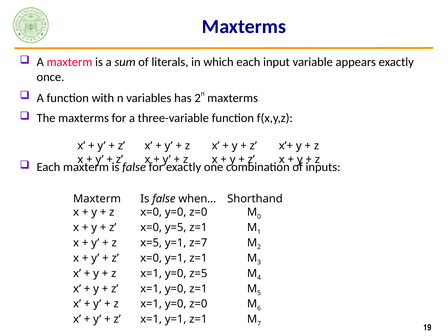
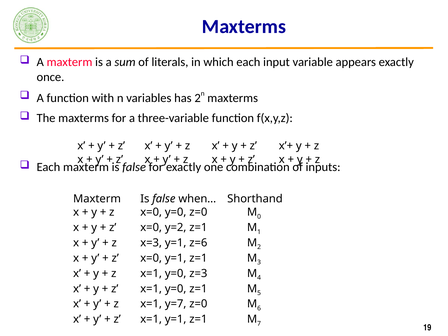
y=5: y=5 -> y=2
x=5: x=5 -> x=3
z=7: z=7 -> z=6
z=5: z=5 -> z=3
y=0 at (176, 304): y=0 -> y=7
